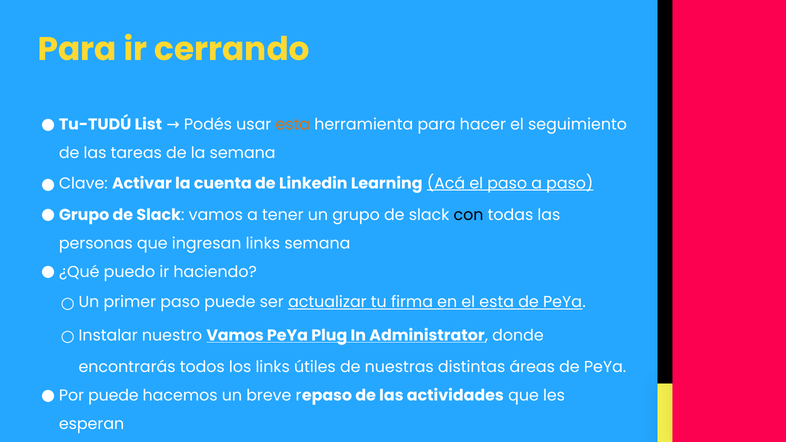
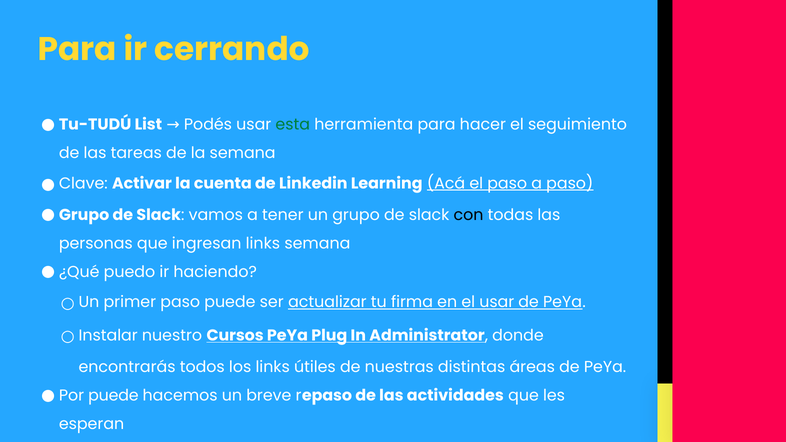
esta at (293, 125) colour: orange -> green
el esta: esta -> usar
nuestro Vamos: Vamos -> Cursos
